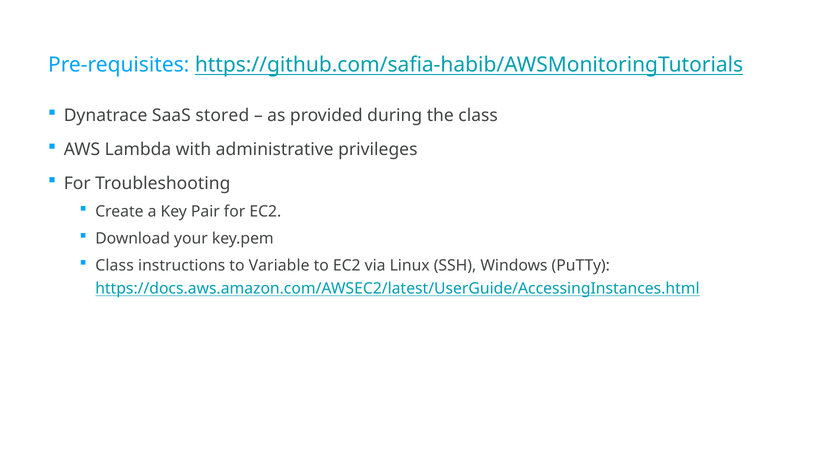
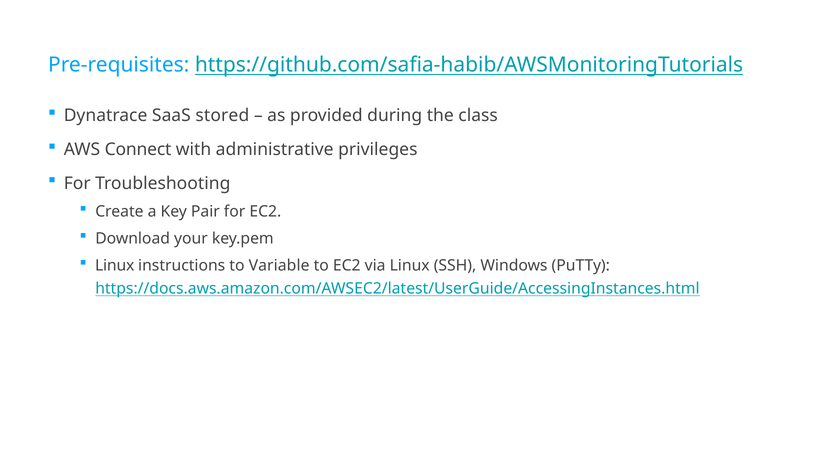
Lambda: Lambda -> Connect
Class at (115, 265): Class -> Linux
